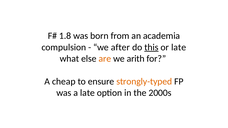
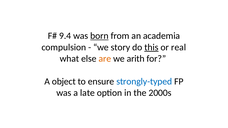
1.8: 1.8 -> 9.4
born underline: none -> present
after: after -> story
or late: late -> real
cheap: cheap -> object
strongly-typed colour: orange -> blue
